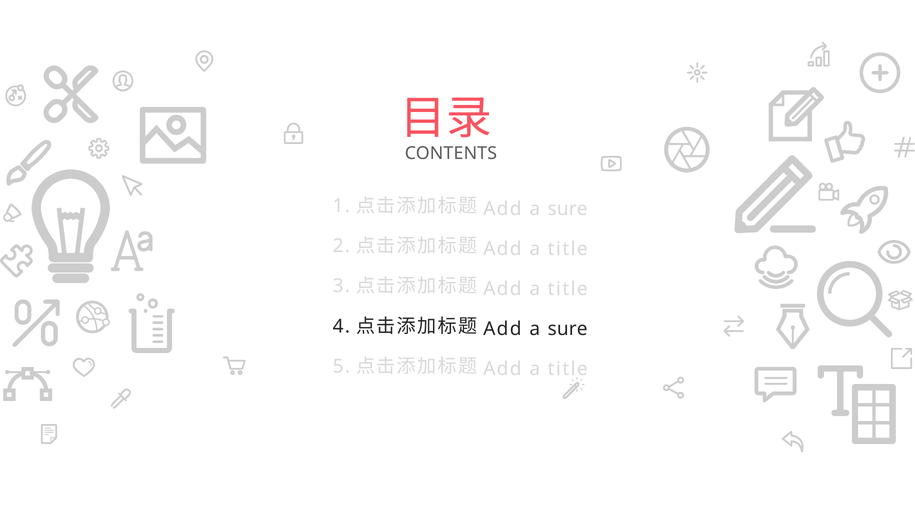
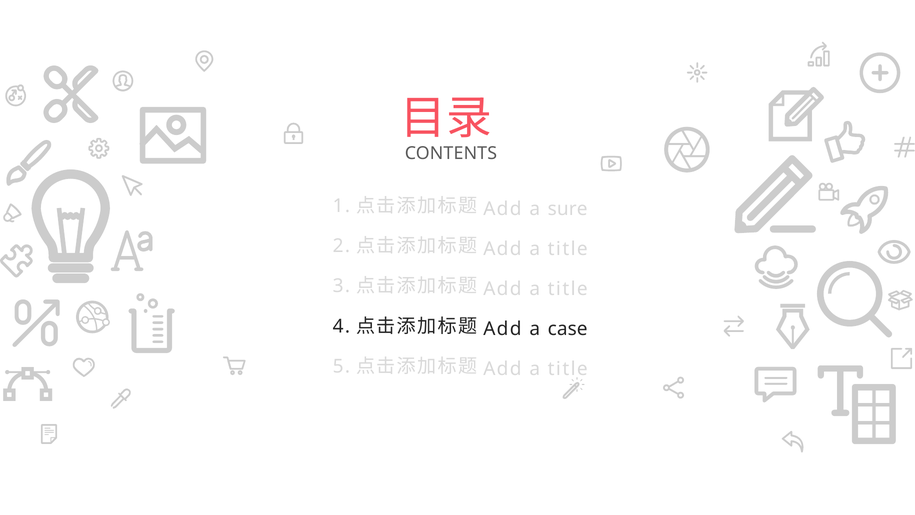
sure at (568, 329): sure -> case
